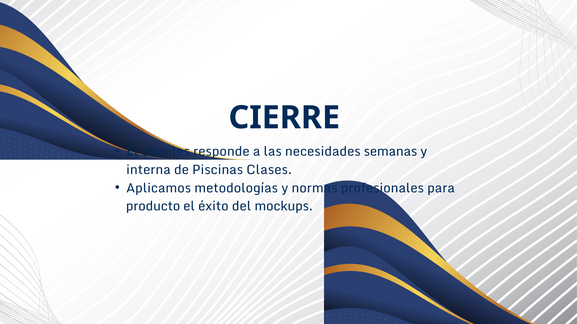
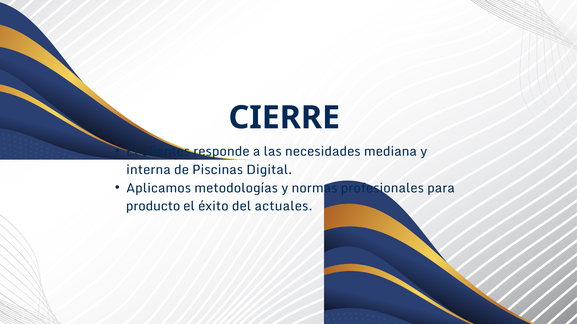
semanas: semanas -> mediana
Clases: Clases -> Digital
mockups: mockups -> actuales
